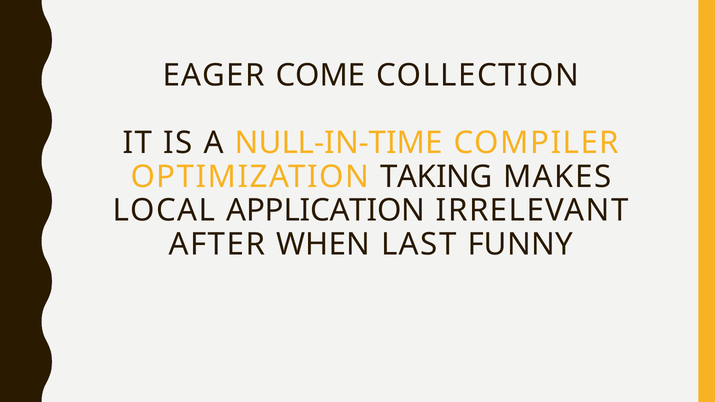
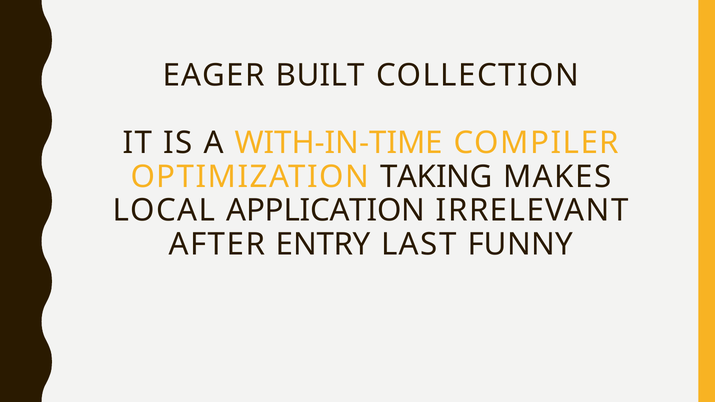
COME: COME -> BUILT
NULL-IN-TIME: NULL-IN-TIME -> WITH-IN-TIME
WHEN: WHEN -> ENTRY
